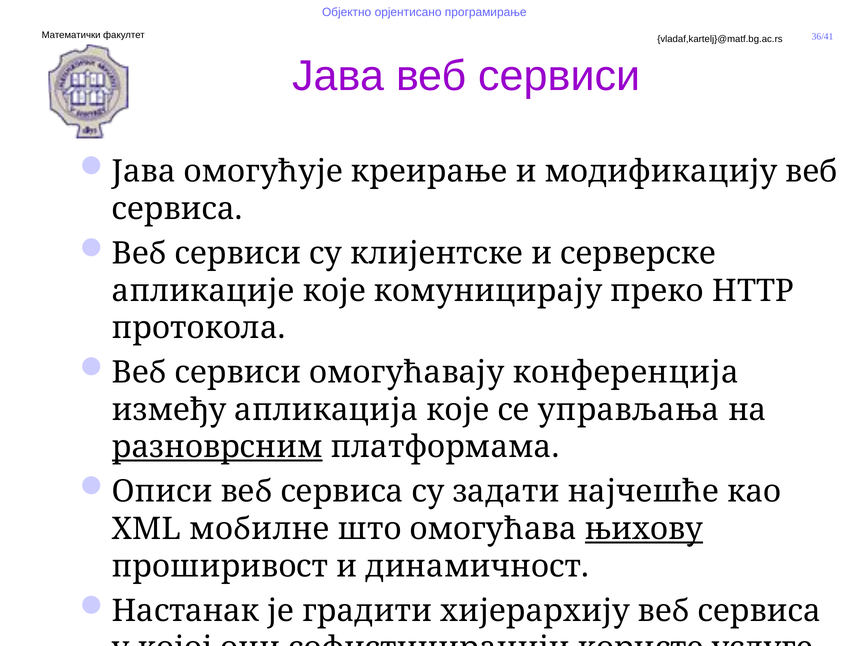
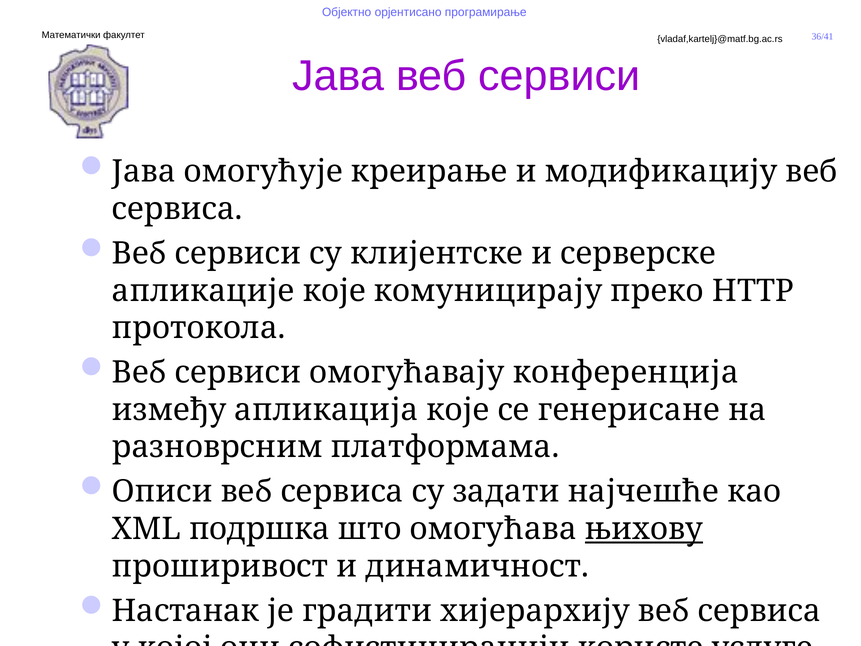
управљања: управљања -> генерисане
разноврсним underline: present -> none
мобилне: мобилне -> подршка
